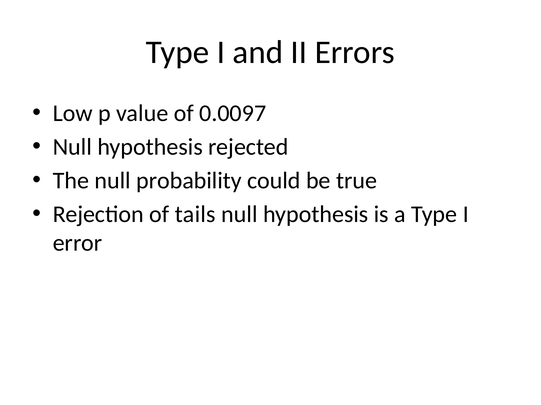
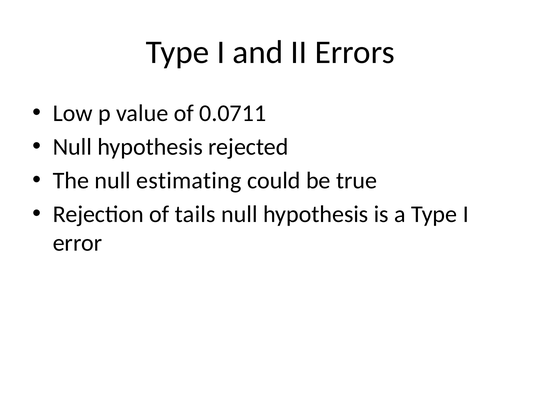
0.0097: 0.0097 -> 0.0711
probability: probability -> estimating
